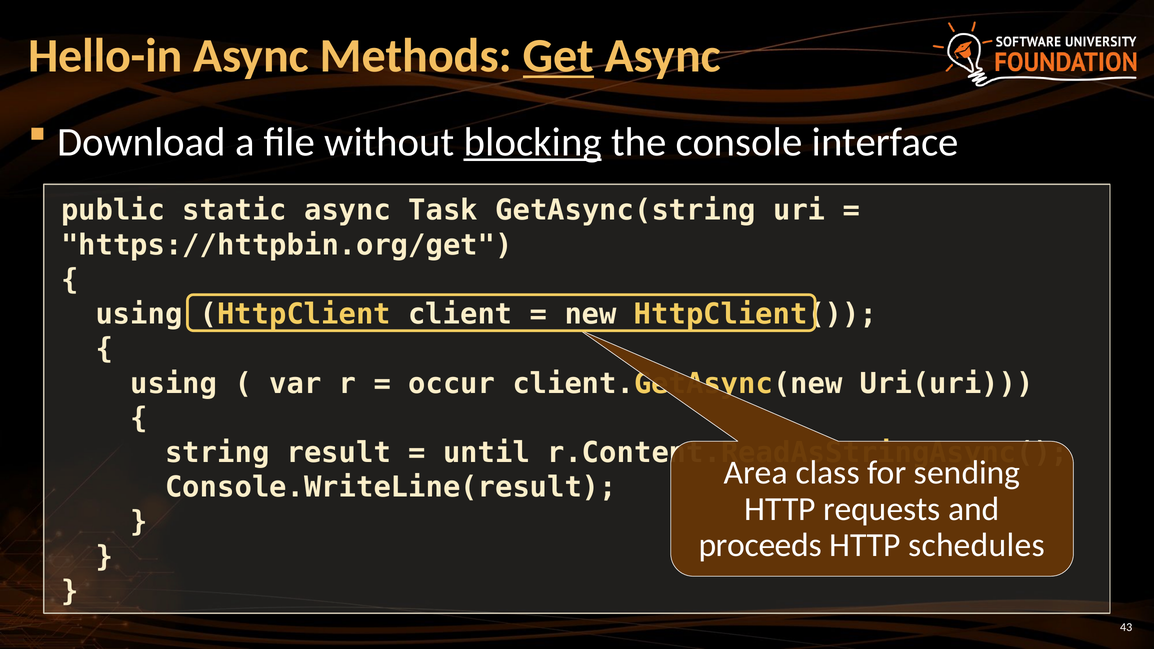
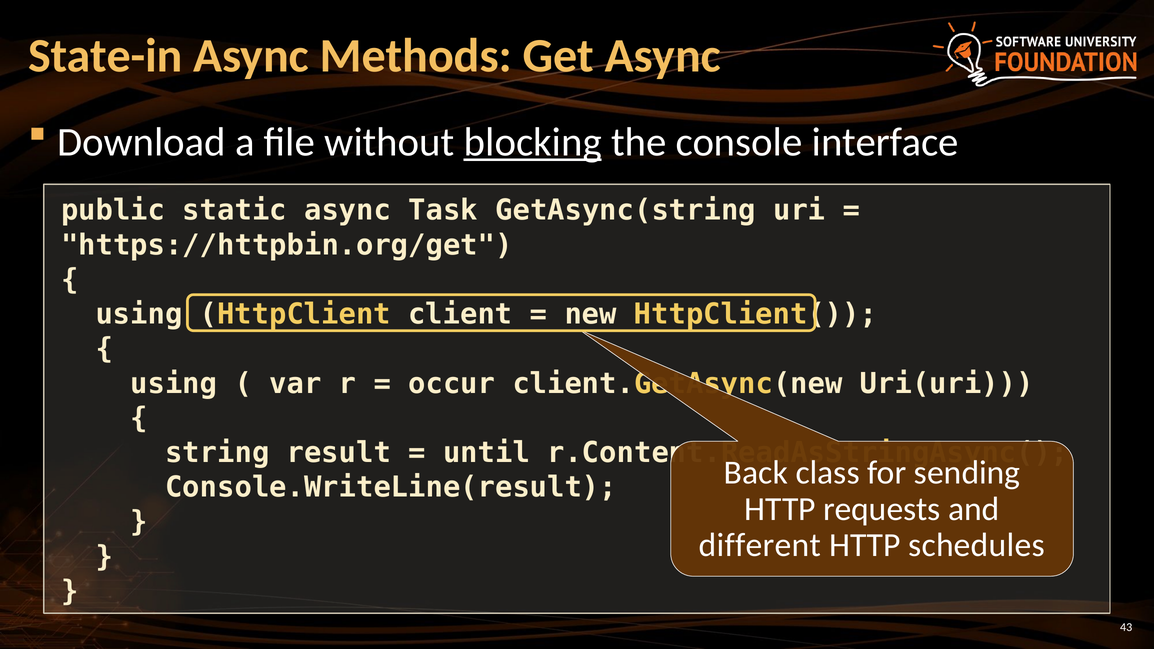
Hello-in: Hello-in -> State-in
Get underline: present -> none
Area: Area -> Back
proceeds: proceeds -> different
